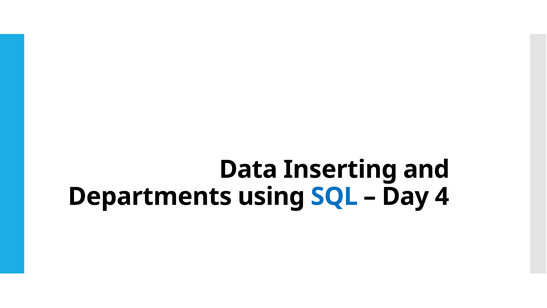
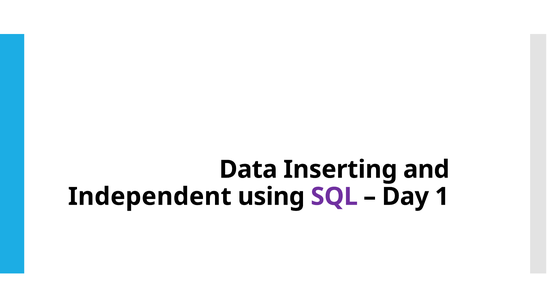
Departments: Departments -> Independent
SQL colour: blue -> purple
4: 4 -> 1
